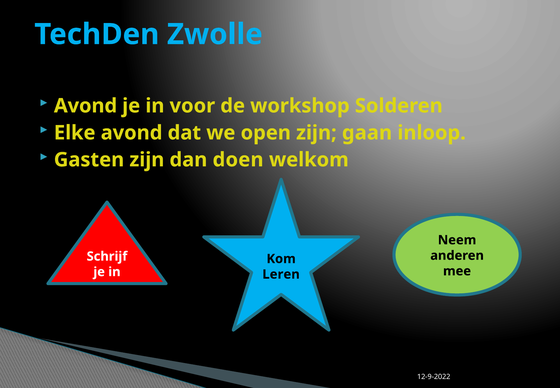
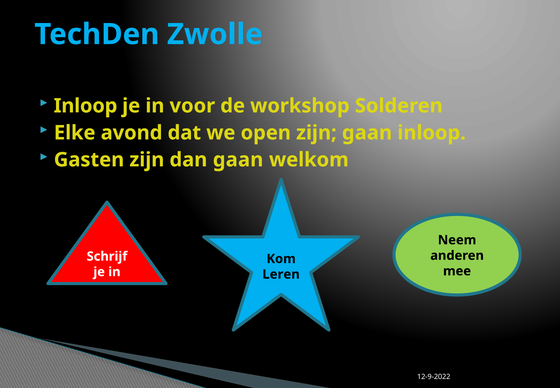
Avond at (85, 106): Avond -> Inloop
dan doen: doen -> gaan
